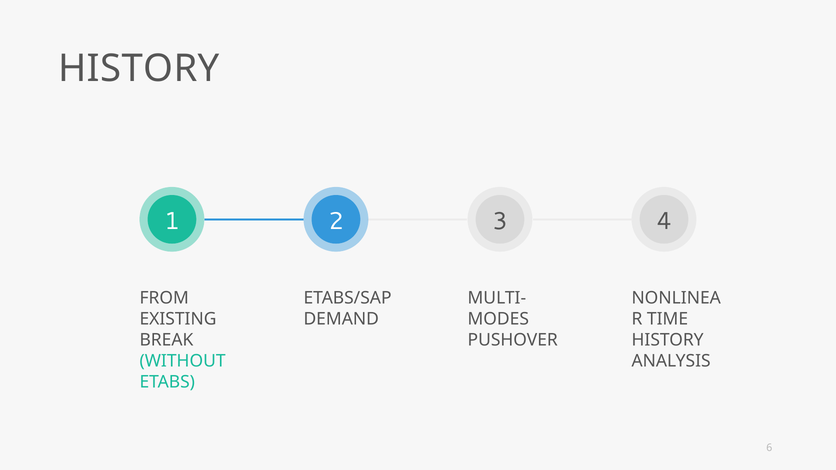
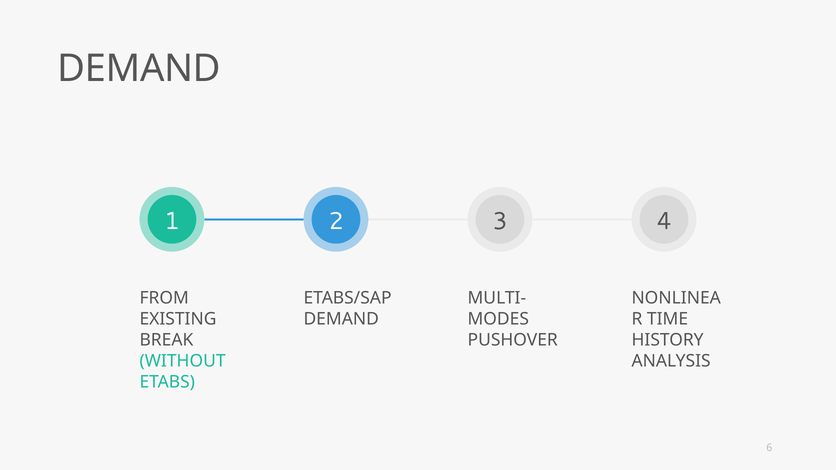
HISTORY at (139, 69): HISTORY -> DEMAND
